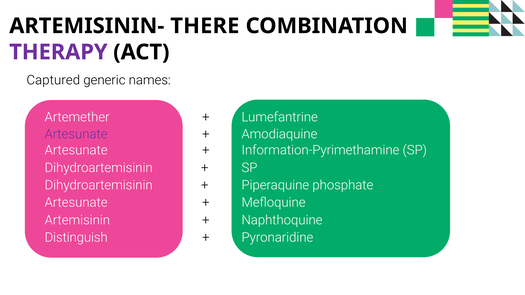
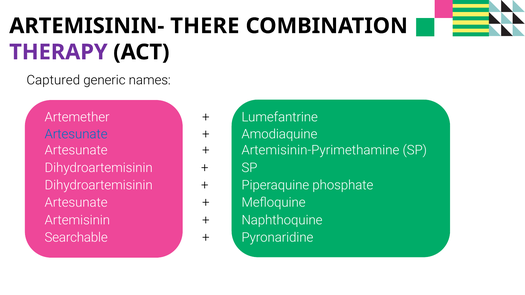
Artesunate at (76, 134) colour: purple -> blue
Information-Pyrimethamine: Information-Pyrimethamine -> Artemisinin-Pyrimethamine
Distinguish: Distinguish -> Searchable
